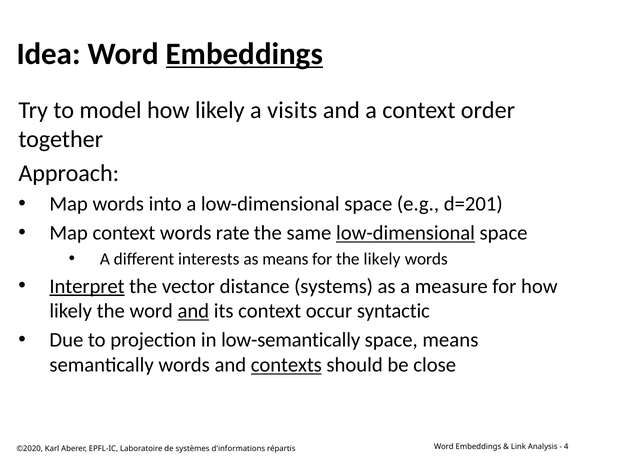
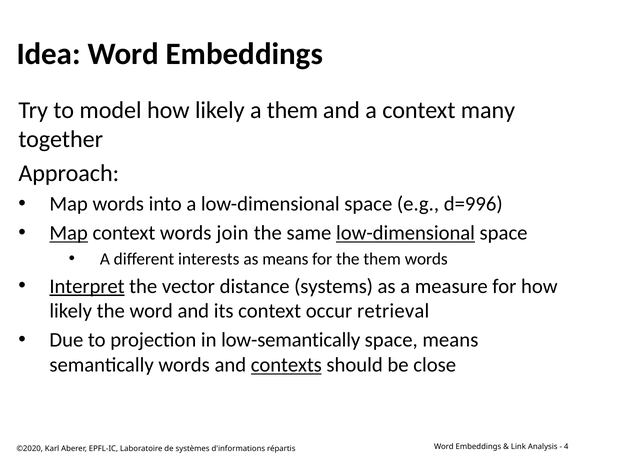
Embeddings at (244, 54) underline: present -> none
a visits: visits -> them
order: order -> many
d=201: d=201 -> d=996
Map at (69, 233) underline: none -> present
rate: rate -> join
the likely: likely -> them
and at (193, 311) underline: present -> none
syntactic: syntactic -> retrieval
